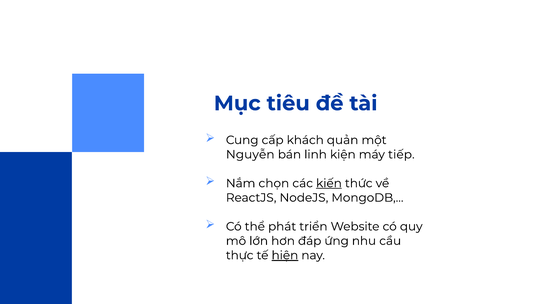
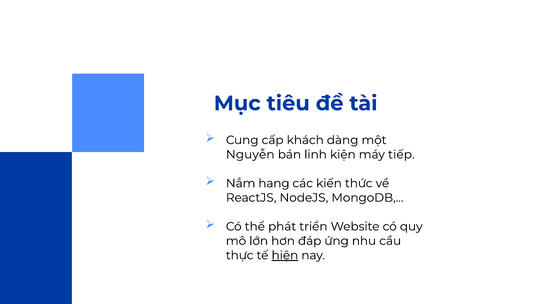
quản: quản -> dàng
chọn: chọn -> hang
kiến underline: present -> none
